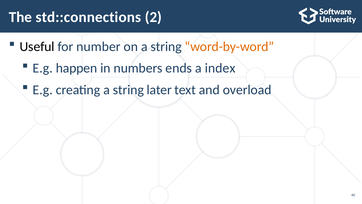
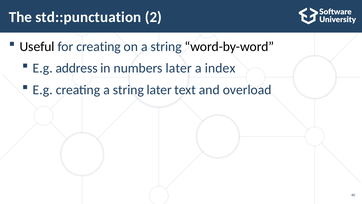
std::connections: std::connections -> std::punctuation
for number: number -> creating
word-by-word colour: orange -> black
happen: happen -> address
numbers ends: ends -> later
